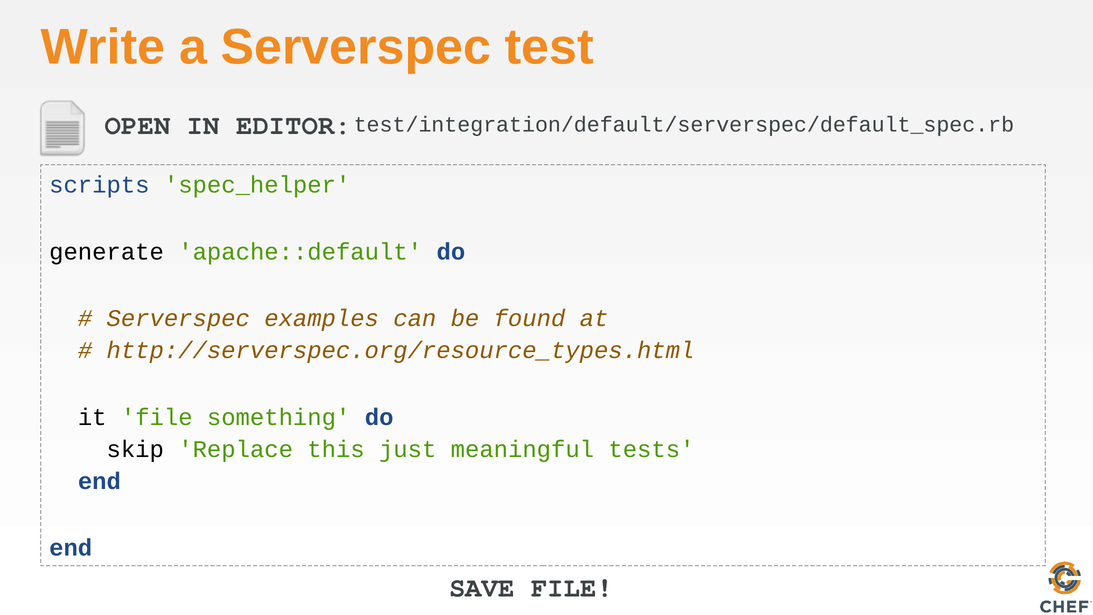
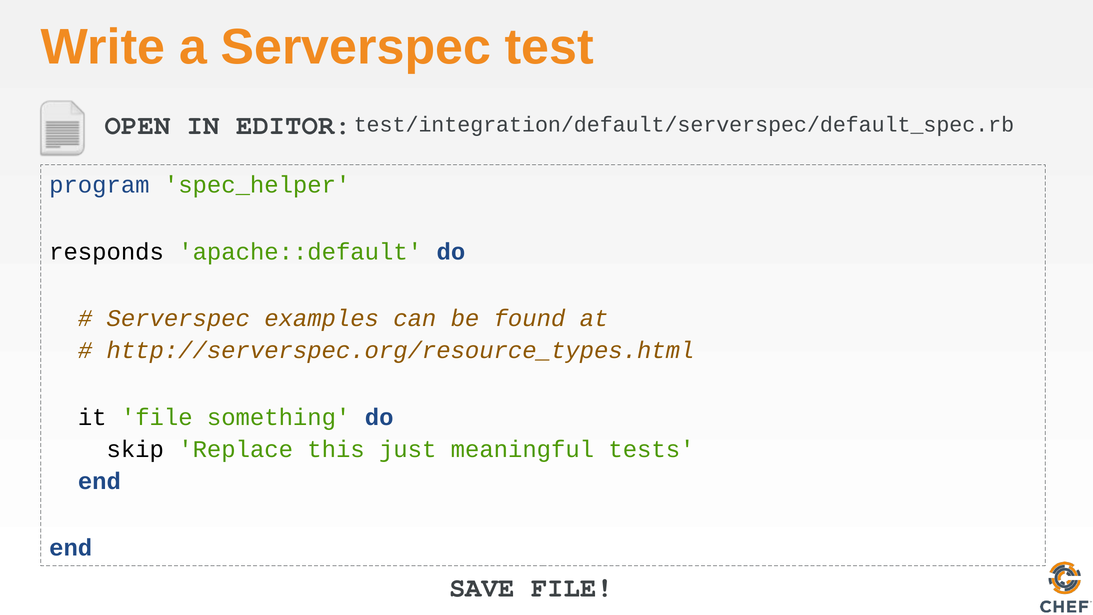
scripts: scripts -> program
generate: generate -> responds
